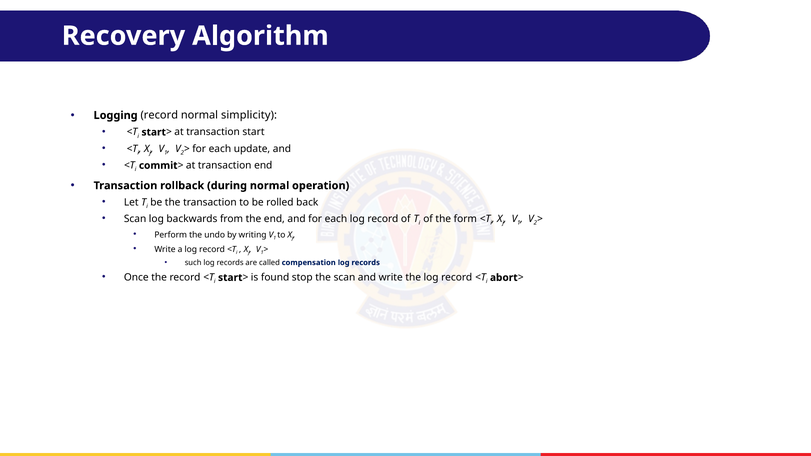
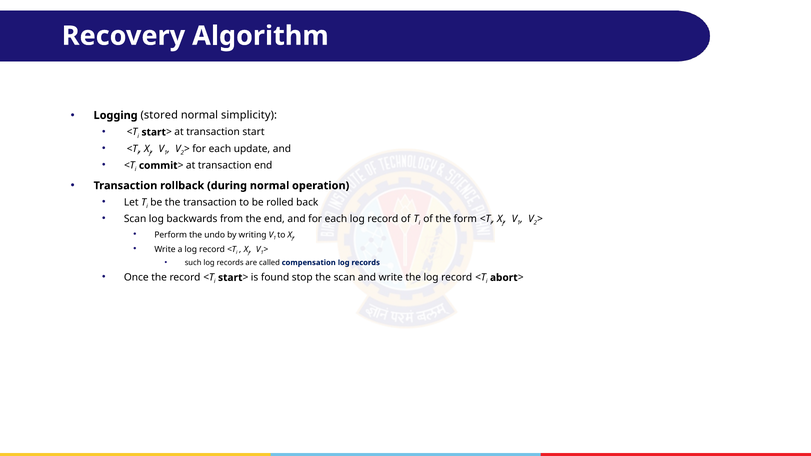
Logging record: record -> stored
